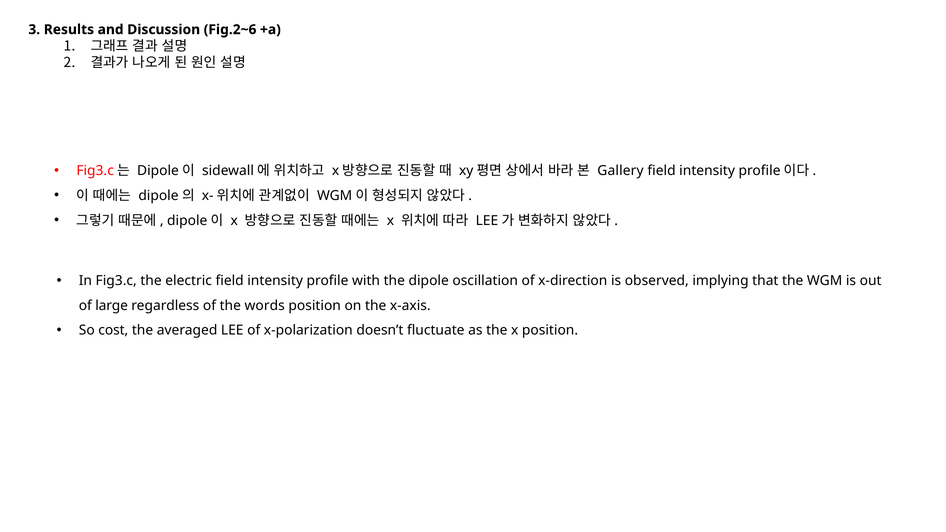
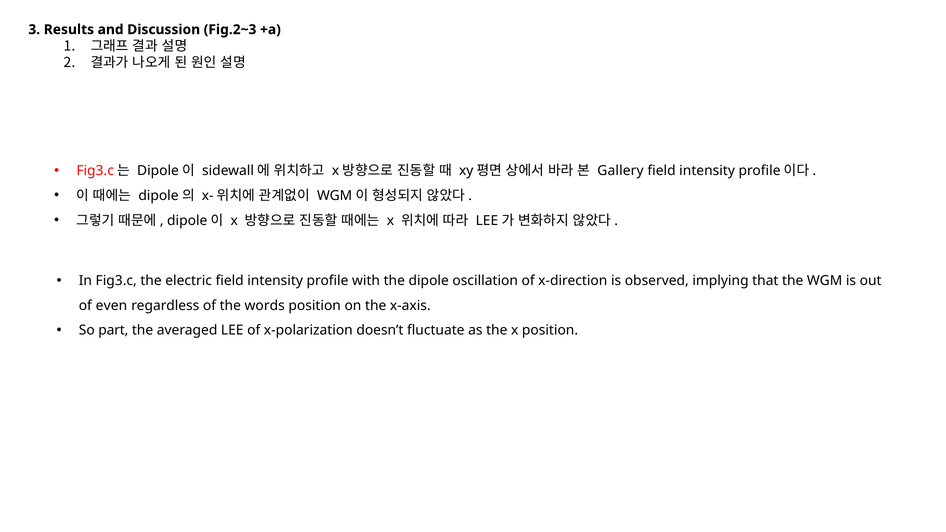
Fig.2~6: Fig.2~6 -> Fig.2~3
large: large -> even
cost: cost -> part
